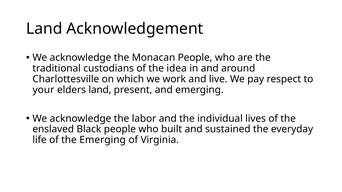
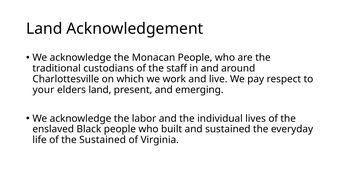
idea: idea -> staff
the Emerging: Emerging -> Sustained
